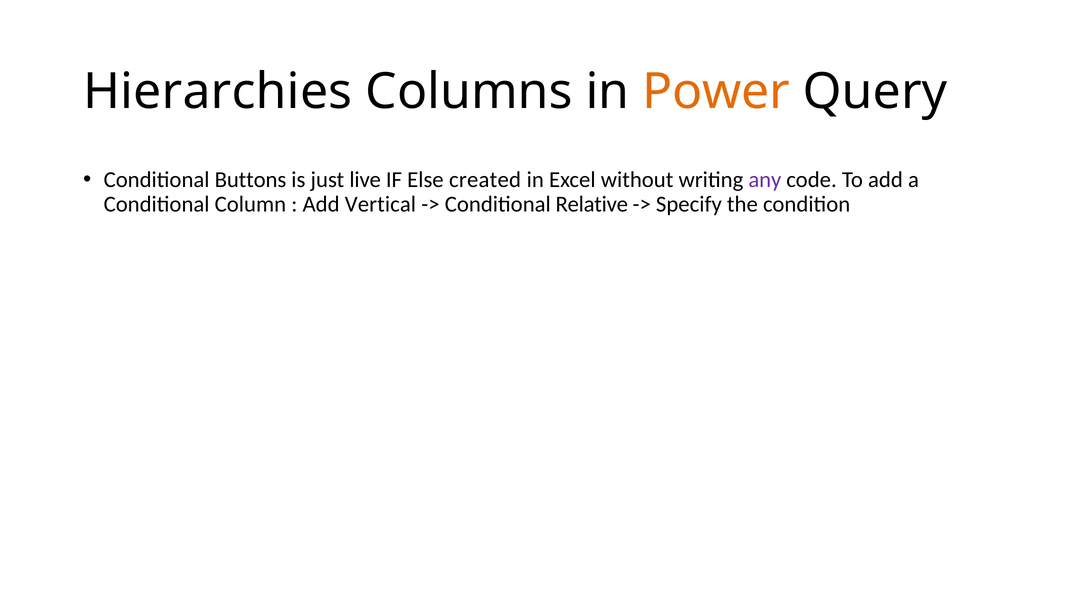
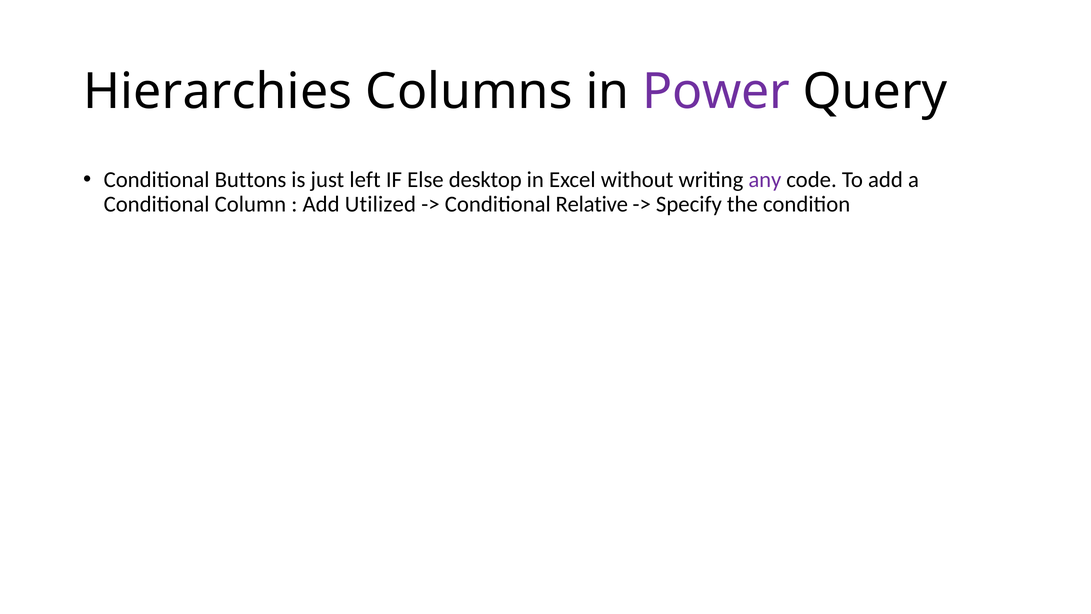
Power colour: orange -> purple
live: live -> left
created: created -> desktop
Vertical: Vertical -> Utilized
